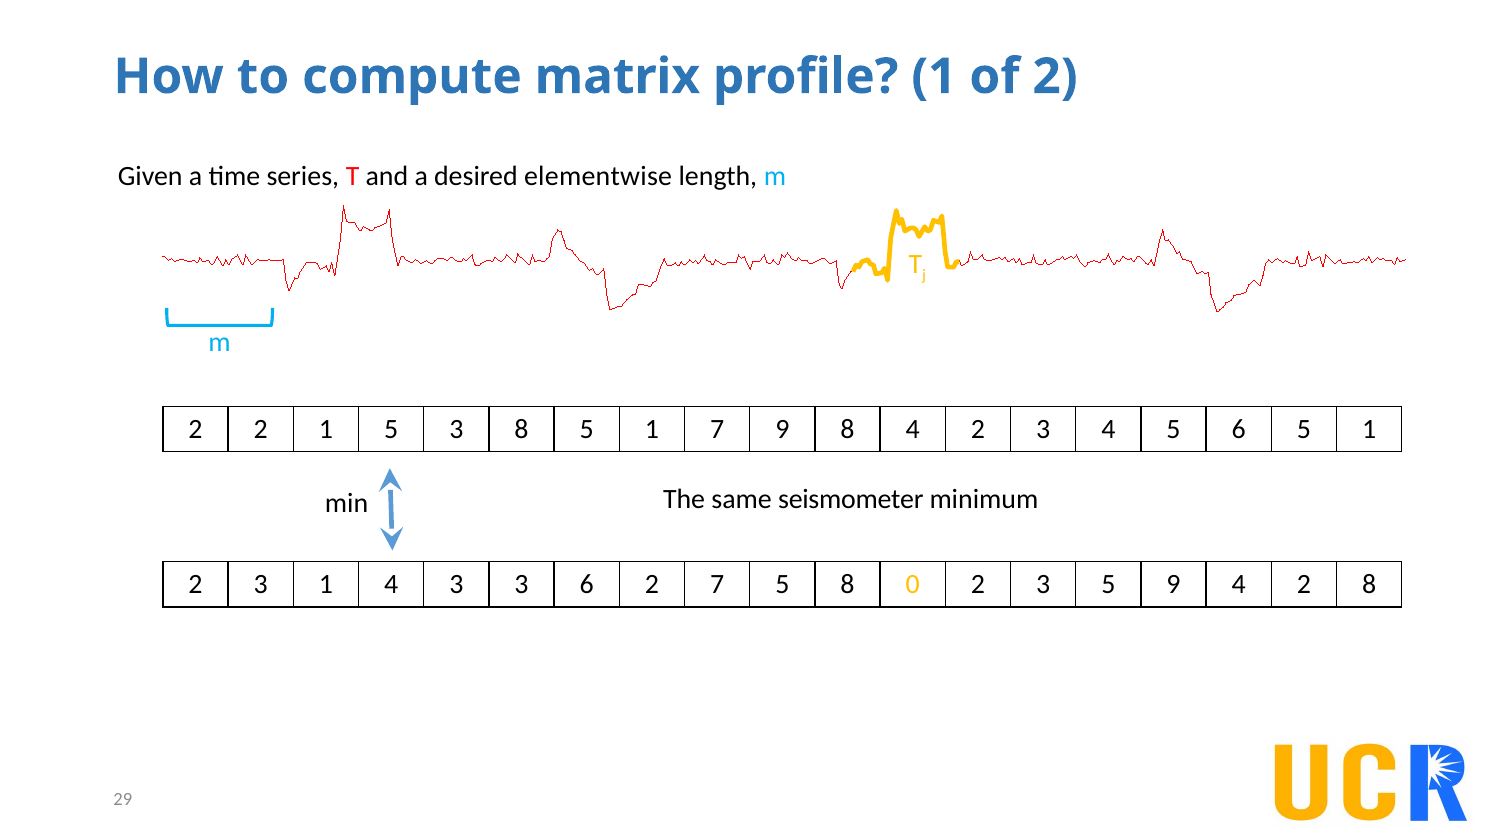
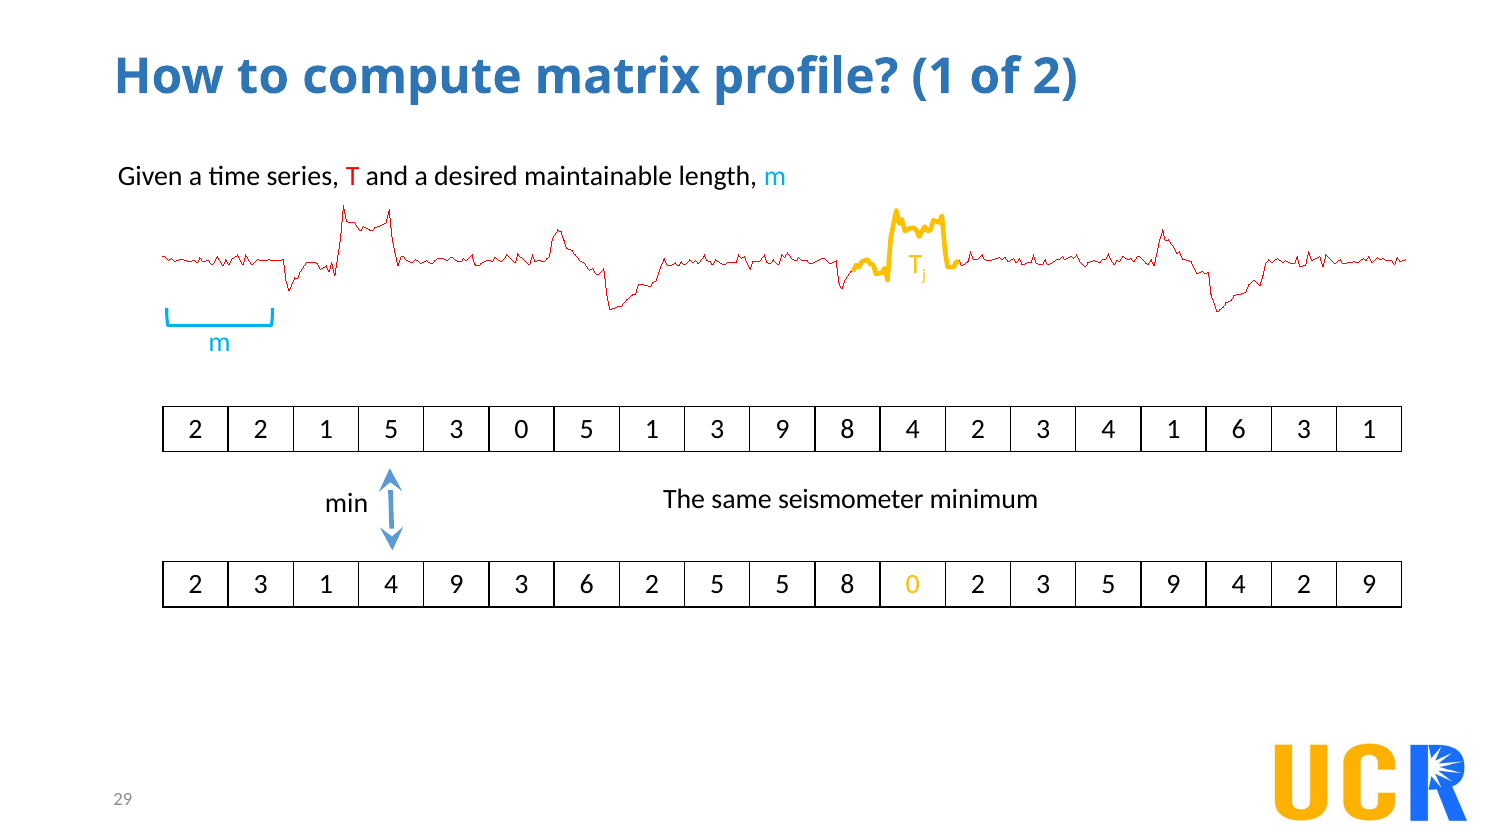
elementwise: elementwise -> maintainable
3 8: 8 -> 0
1 7: 7 -> 3
4 5: 5 -> 1
6 5: 5 -> 3
4 3: 3 -> 9
2 7: 7 -> 5
2 8: 8 -> 9
